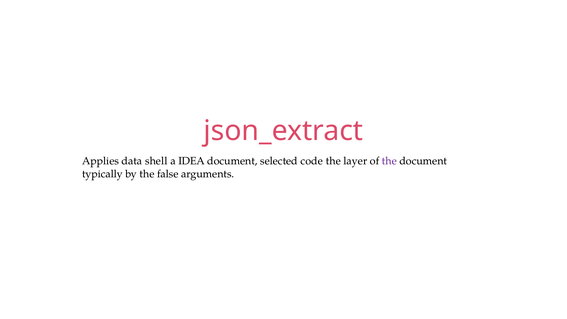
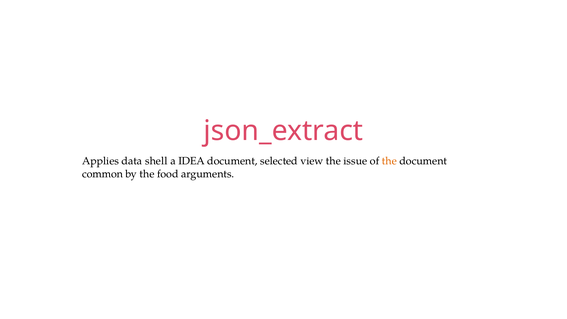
code: code -> view
layer: layer -> issue
the at (389, 161) colour: purple -> orange
typically: typically -> common
false: false -> food
